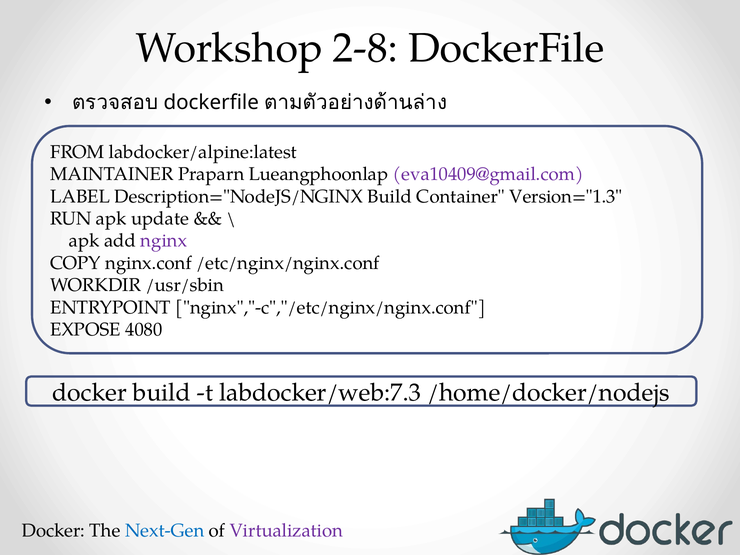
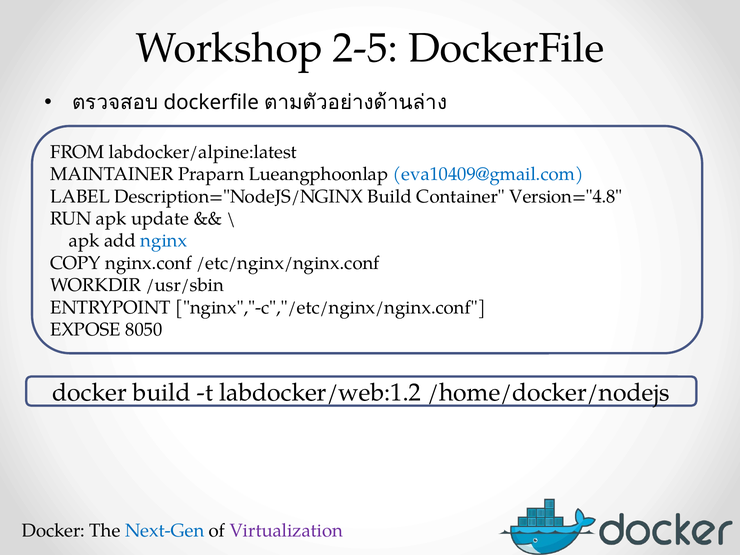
2-8: 2-8 -> 2-5
eva10409@gmail.com colour: purple -> blue
Version="1.3: Version="1.3 -> Version="4.8
nginx colour: purple -> blue
4080: 4080 -> 8050
labdocker/web:7.3: labdocker/web:7.3 -> labdocker/web:1.2
